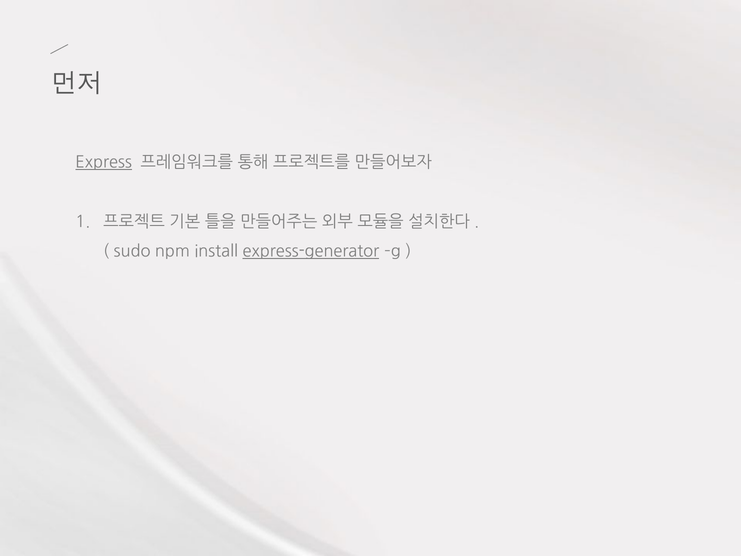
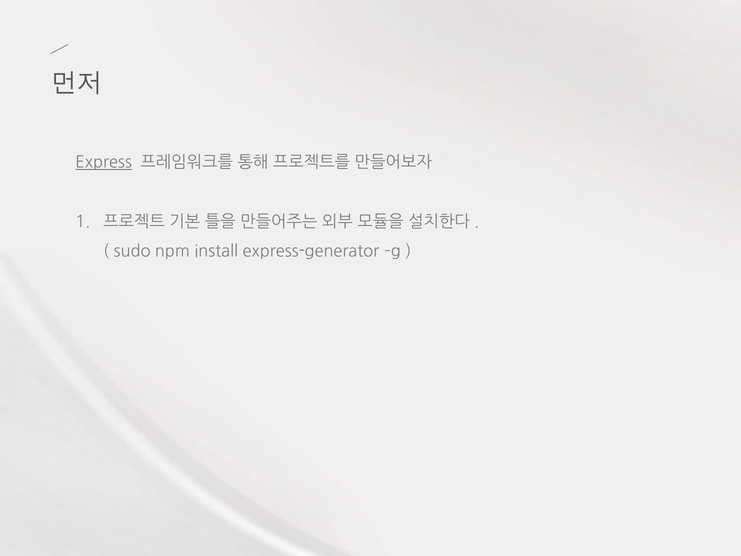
express-generator underline: present -> none
